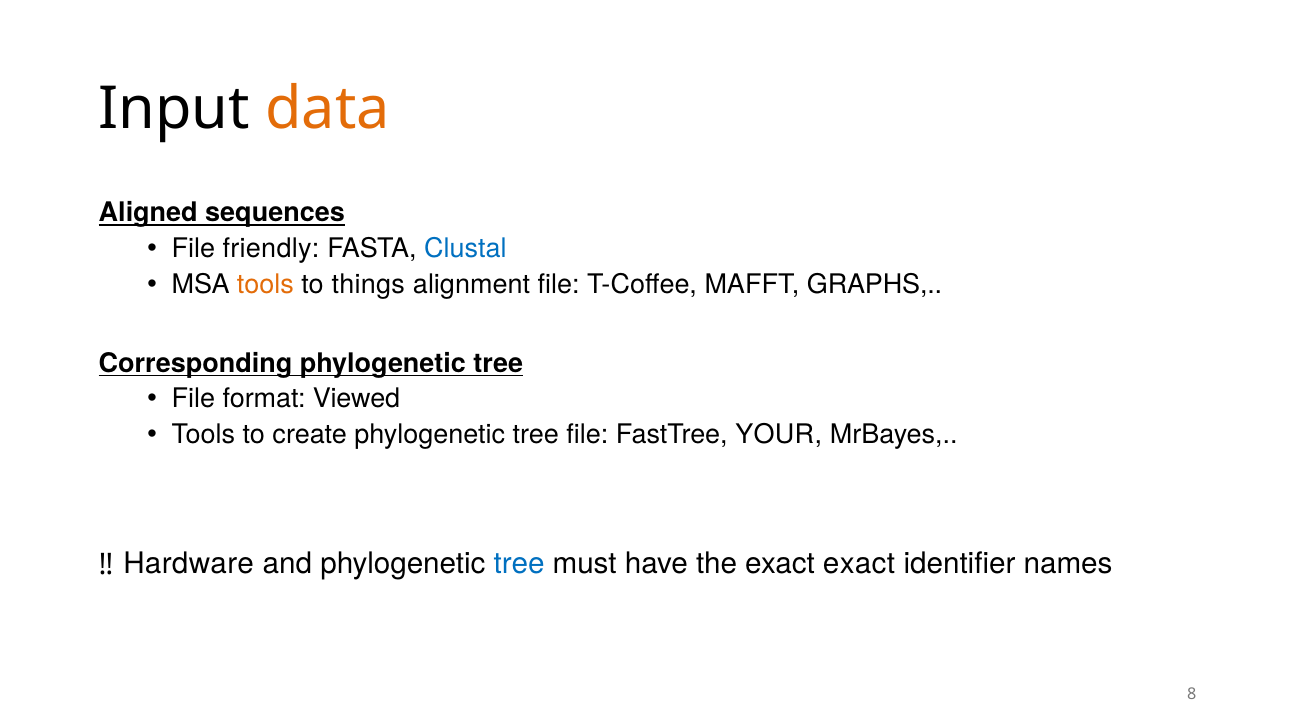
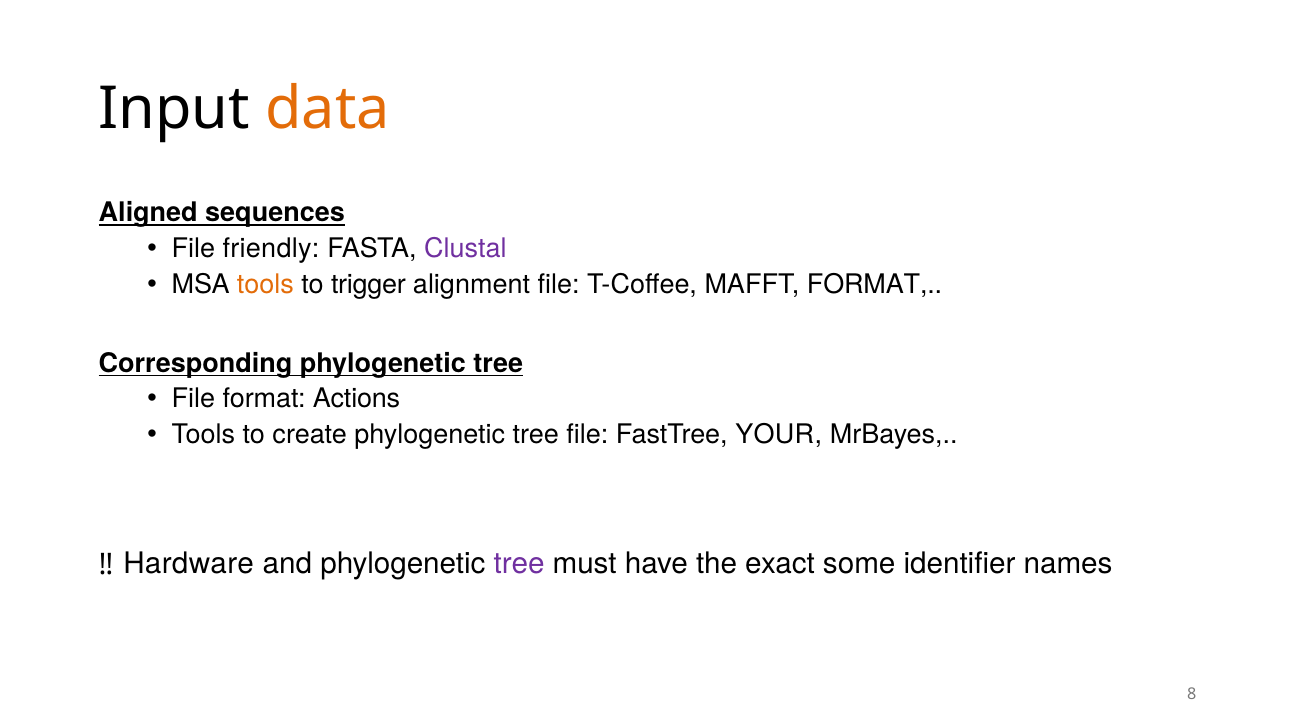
Clustal colour: blue -> purple
things: things -> trigger
MAFFT GRAPHS: GRAPHS -> FORMAT
Viewed: Viewed -> Actions
tree at (519, 564) colour: blue -> purple
exact exact: exact -> some
